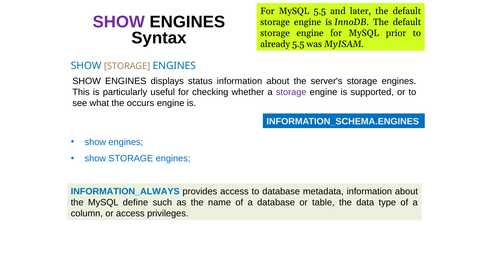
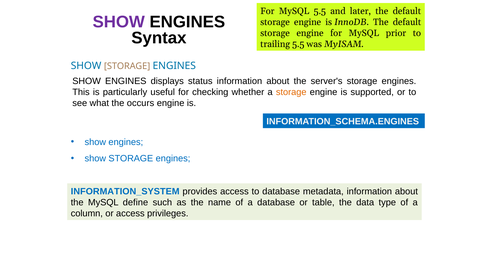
already: already -> trailing
storage at (291, 92) colour: purple -> orange
INFORMATION_ALWAYS: INFORMATION_ALWAYS -> INFORMATION_SYSTEM
